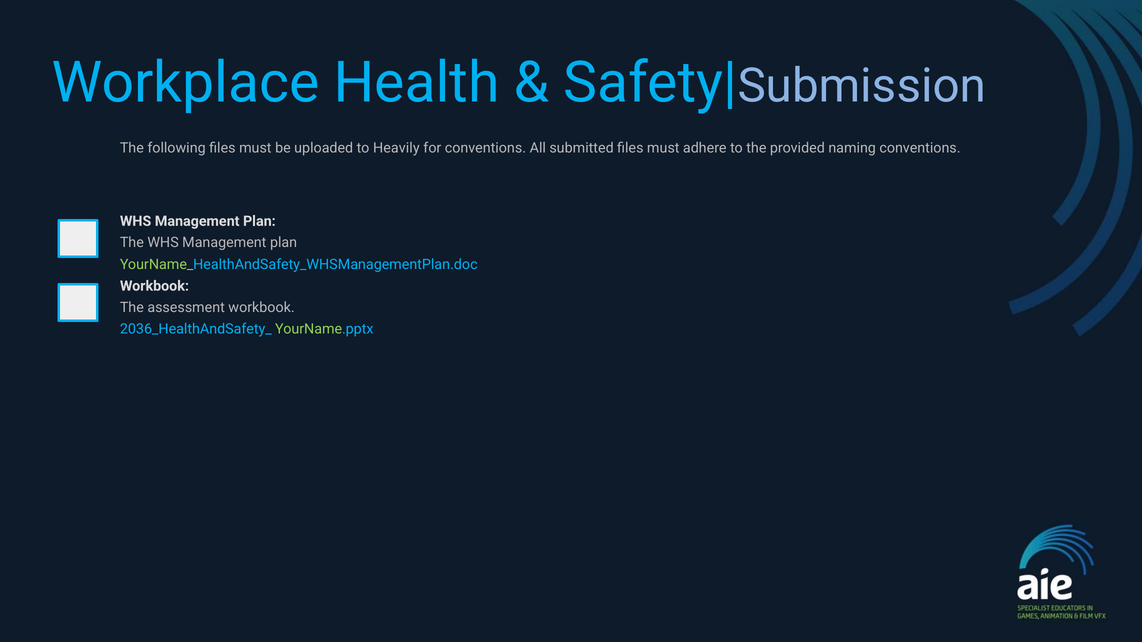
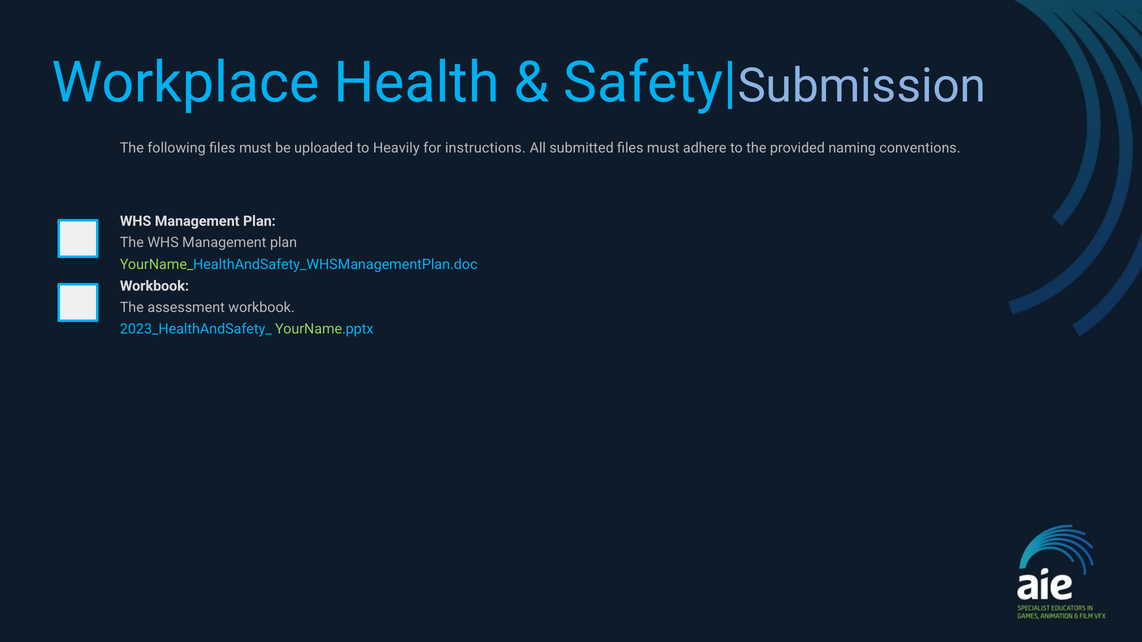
for conventions: conventions -> instructions
2036_HealthAndSafety_: 2036_HealthAndSafety_ -> 2023_HealthAndSafety_
